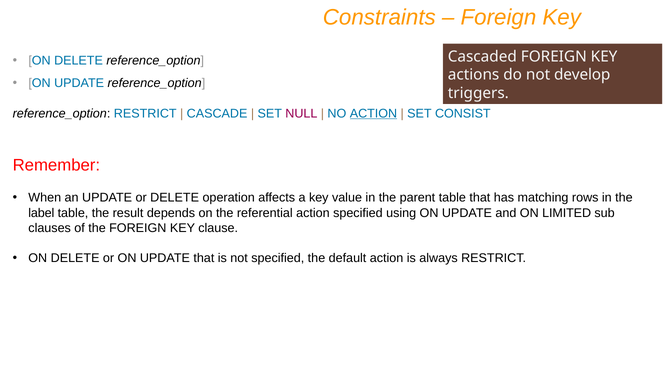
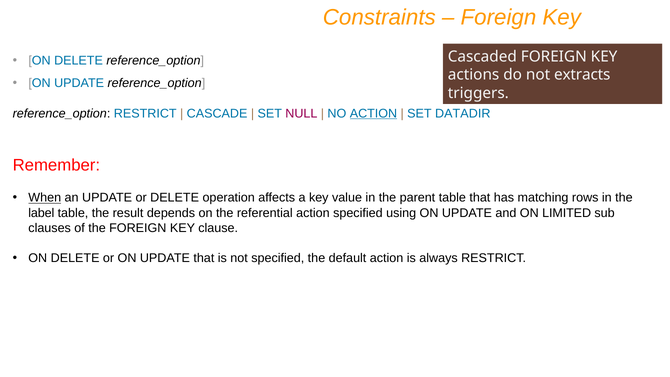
develop: develop -> extracts
CONSIST: CONSIST -> DATADIR
When underline: none -> present
